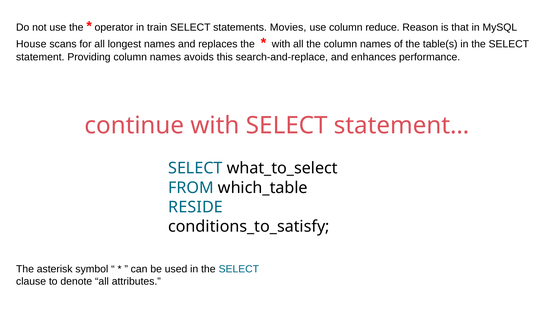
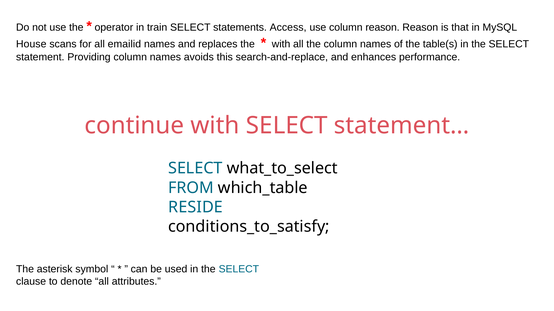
Movies: Movies -> Access
column reduce: reduce -> reason
longest: longest -> emailid
